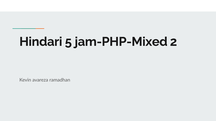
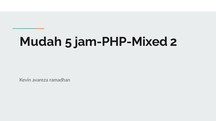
Hindari: Hindari -> Mudah
